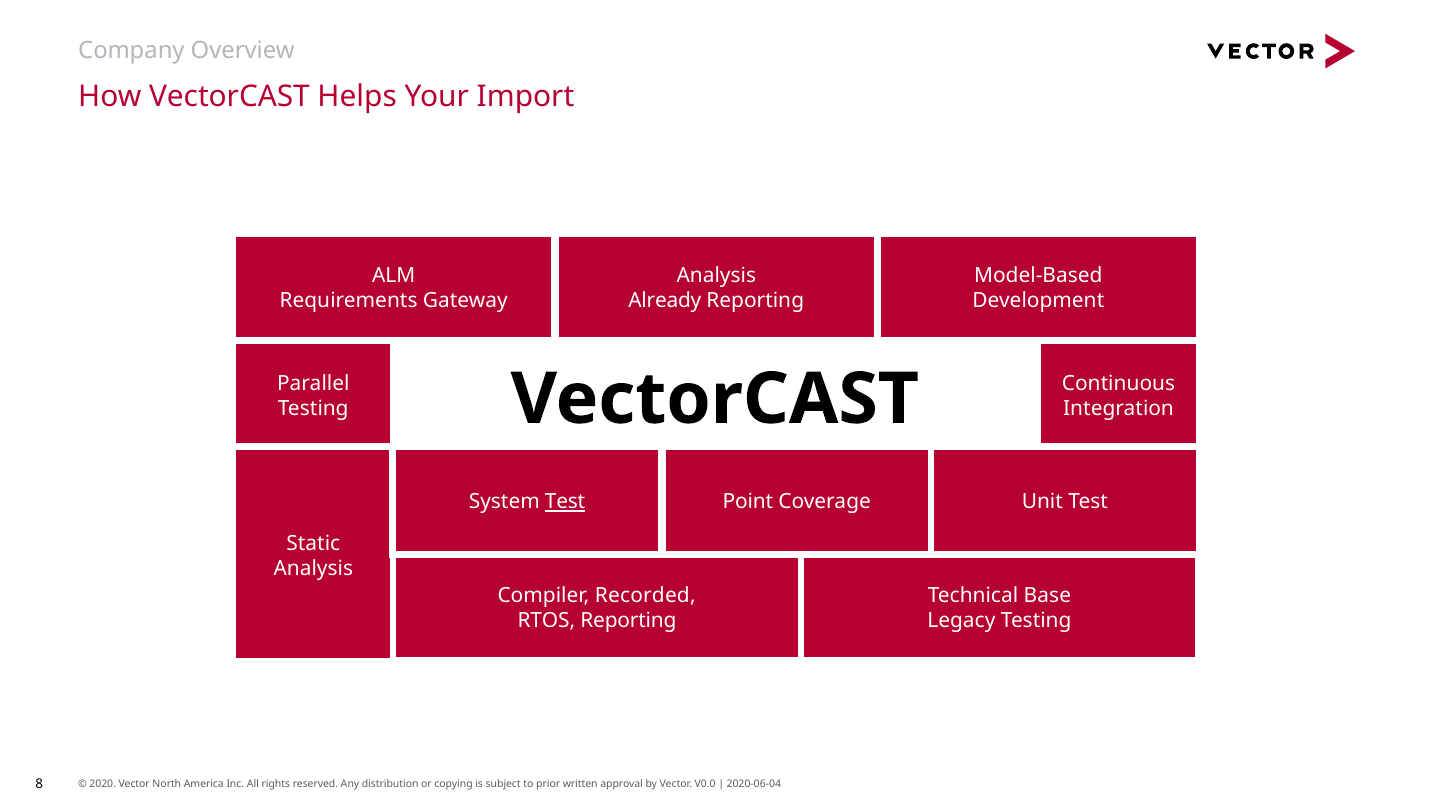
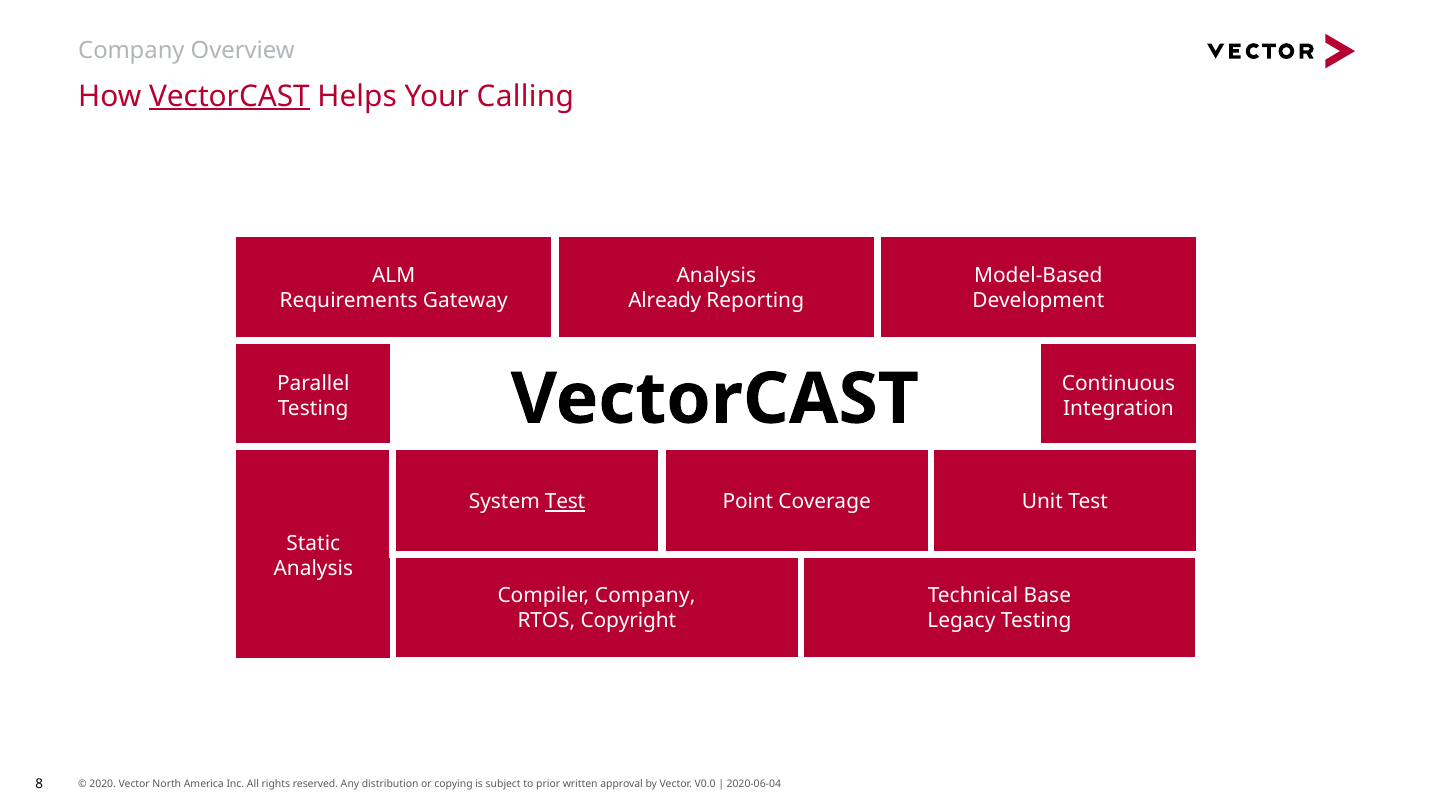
VectorCAST at (229, 96) underline: none -> present
Import: Import -> Calling
Compiler Recorded: Recorded -> Company
RTOS Reporting: Reporting -> Copyright
